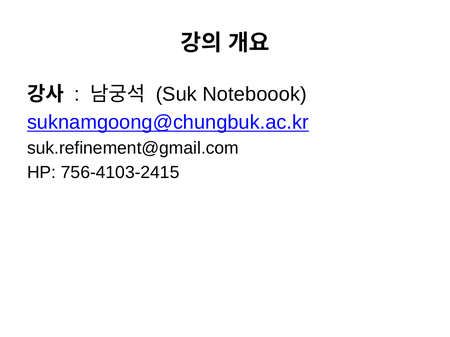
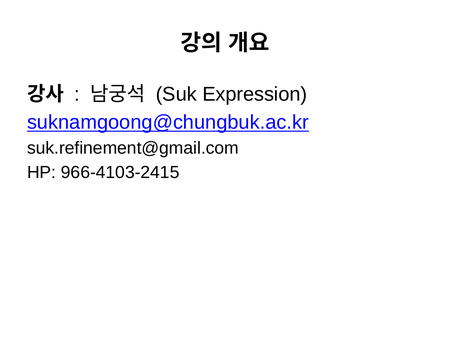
Noteboook: Noteboook -> Expression
756-4103-2415: 756-4103-2415 -> 966-4103-2415
